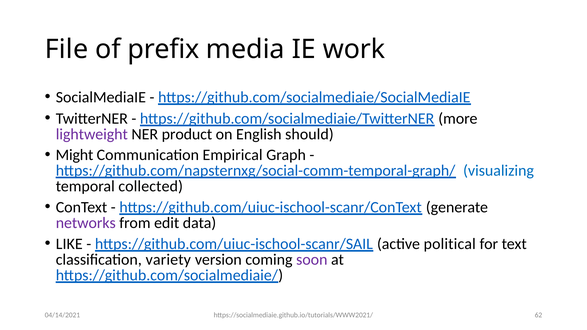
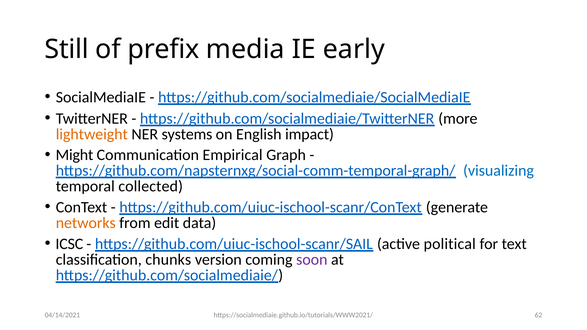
File: File -> Still
work: work -> early
lightweight colour: purple -> orange
product: product -> systems
should: should -> impact
networks colour: purple -> orange
LIKE: LIKE -> ICSC
variety: variety -> chunks
